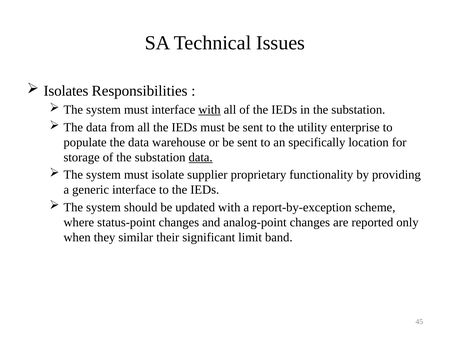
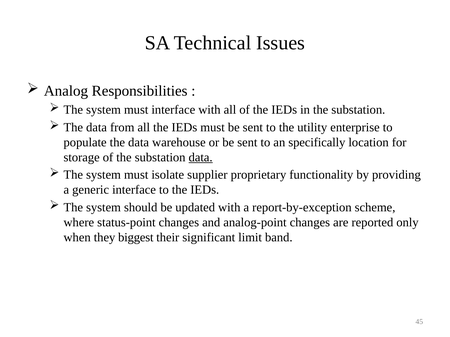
Isolates: Isolates -> Analog
with at (209, 110) underline: present -> none
similar: similar -> biggest
